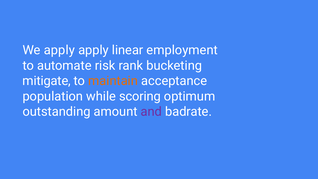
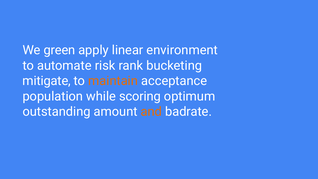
We apply: apply -> green
employment: employment -> environment
and colour: purple -> orange
